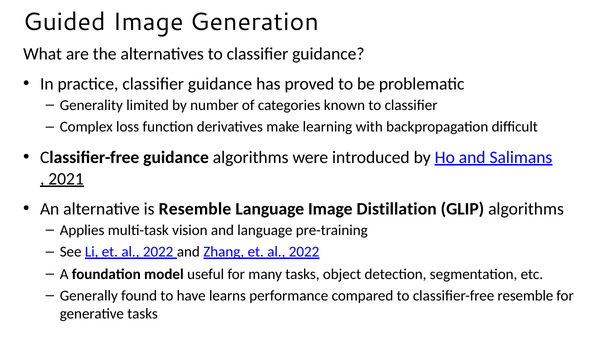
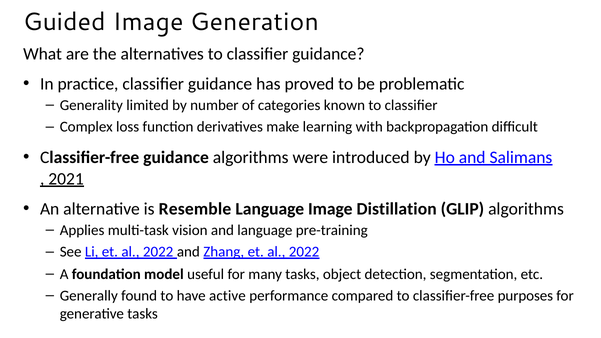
learns: learns -> active
classifier-free resemble: resemble -> purposes
